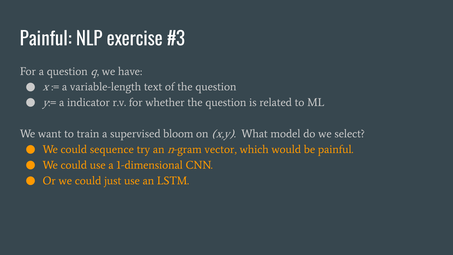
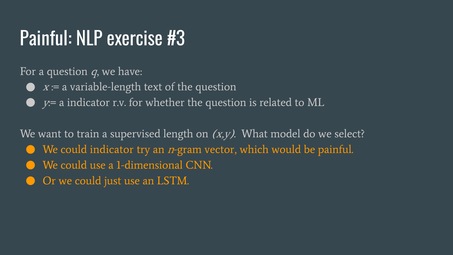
bloom: bloom -> length
could sequence: sequence -> indicator
